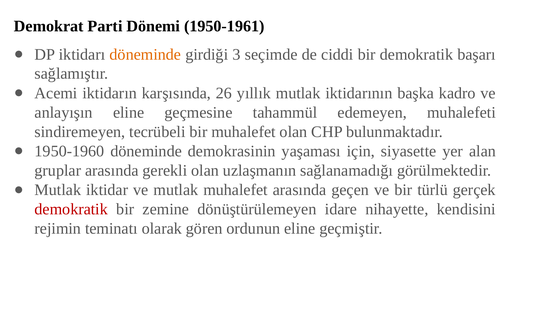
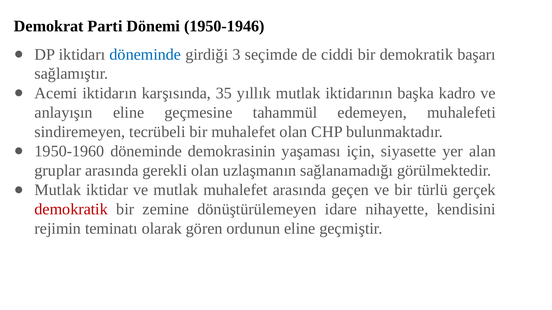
1950-1961: 1950-1961 -> 1950-1946
döneminde at (145, 54) colour: orange -> blue
26: 26 -> 35
